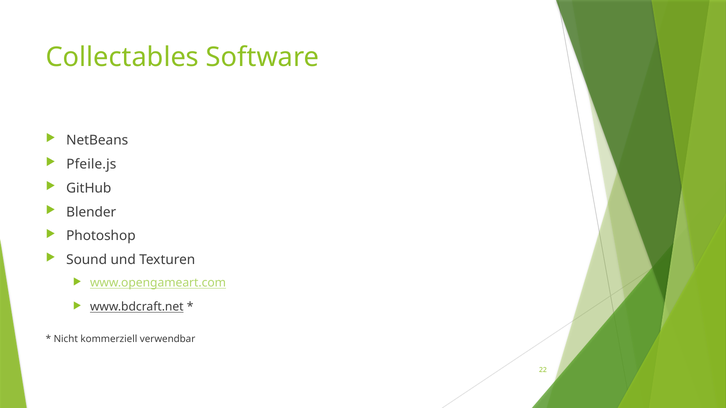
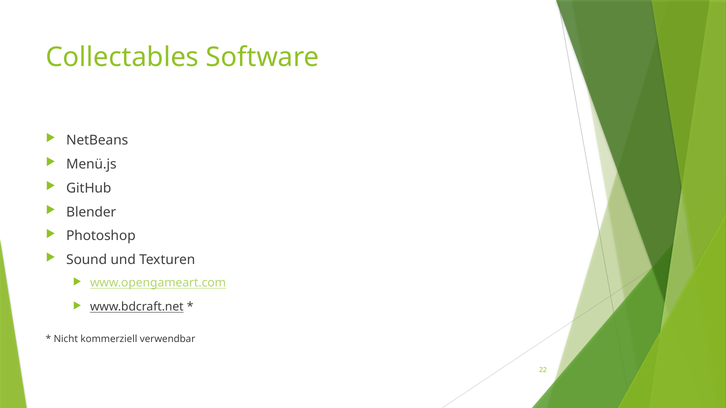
Pfeile.js: Pfeile.js -> Menü.js
